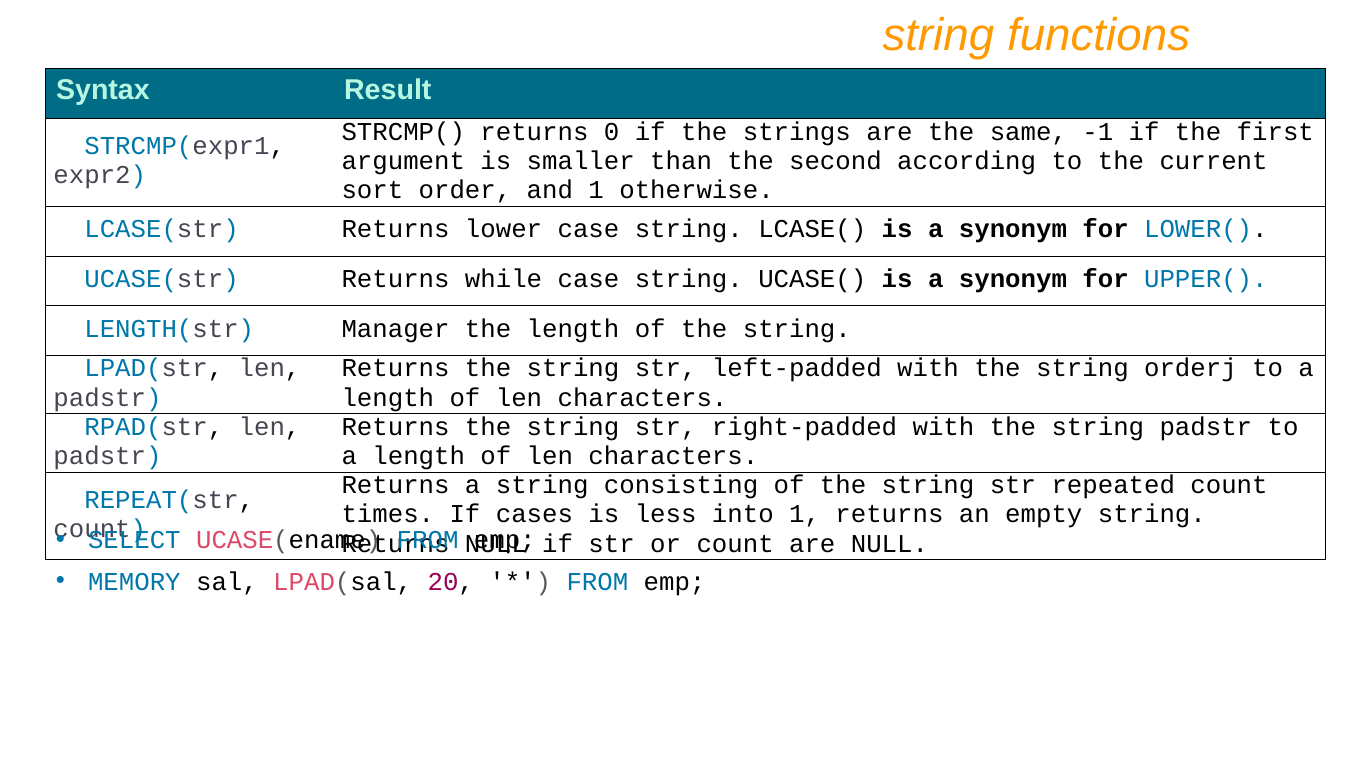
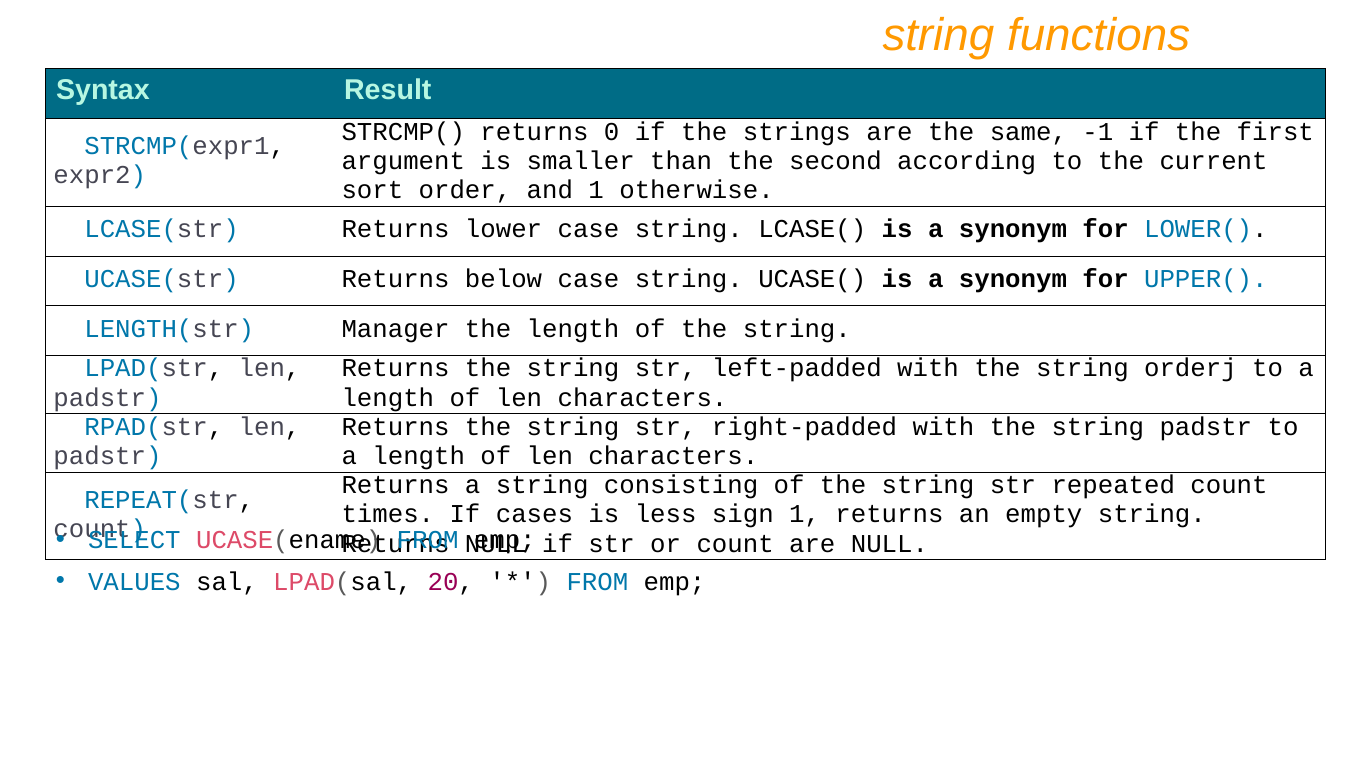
while: while -> below
into: into -> sign
MEMORY: MEMORY -> VALUES
